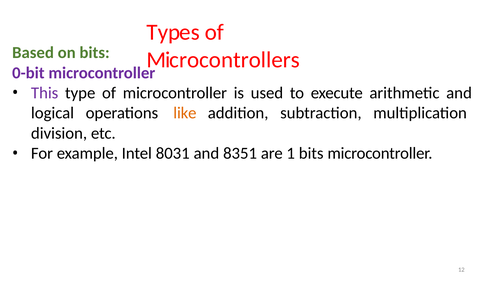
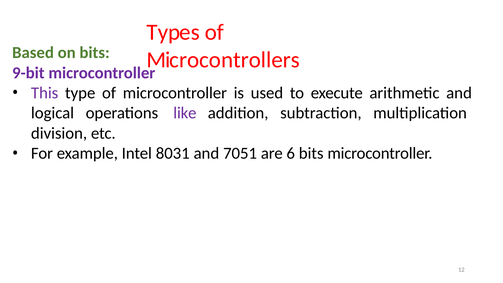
0-bit: 0-bit -> 9-bit
like colour: orange -> purple
8351: 8351 -> 7051
1: 1 -> 6
